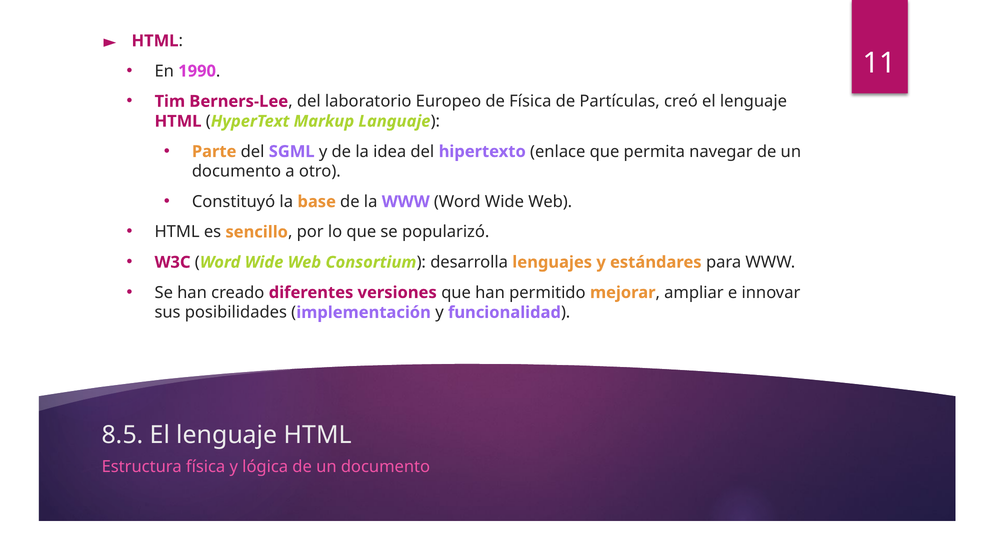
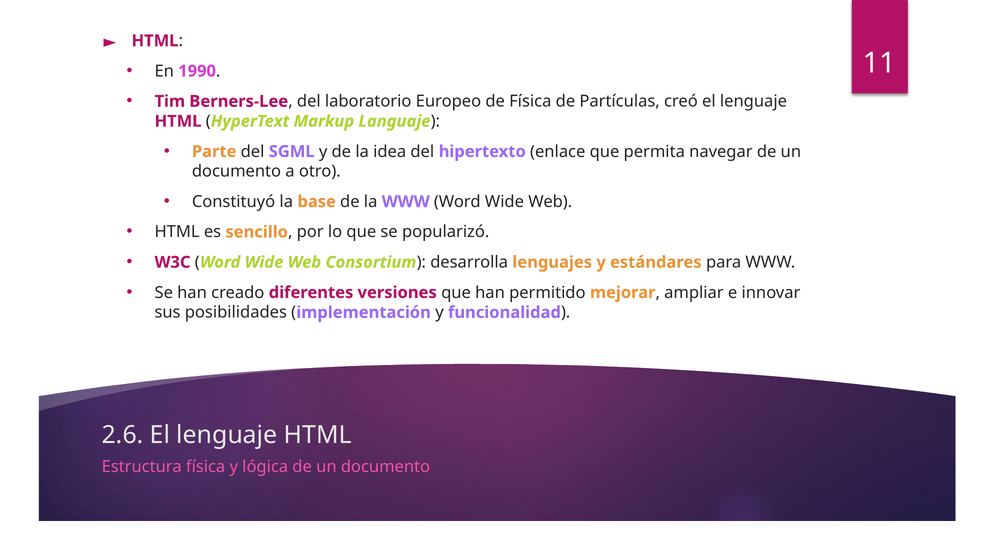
8.5: 8.5 -> 2.6
